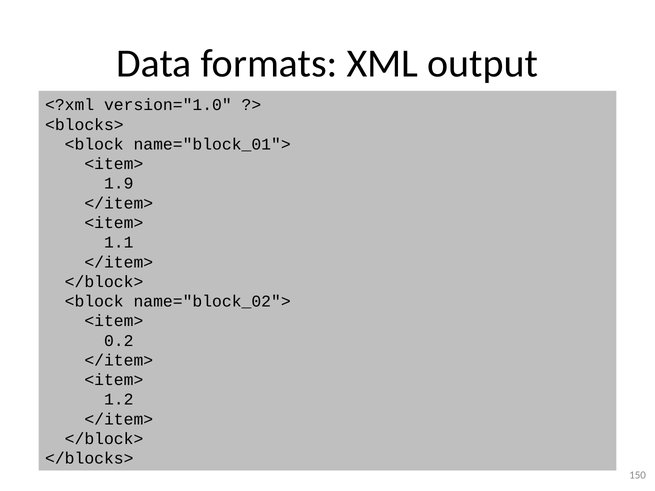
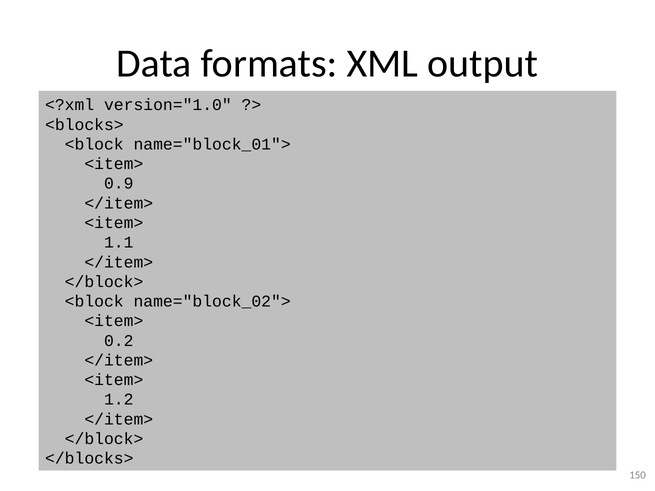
1.9: 1.9 -> 0.9
